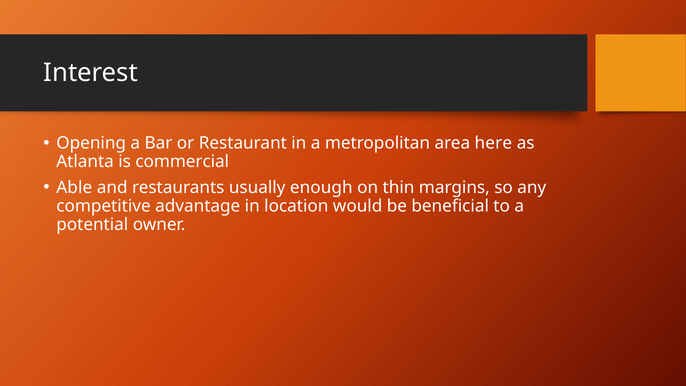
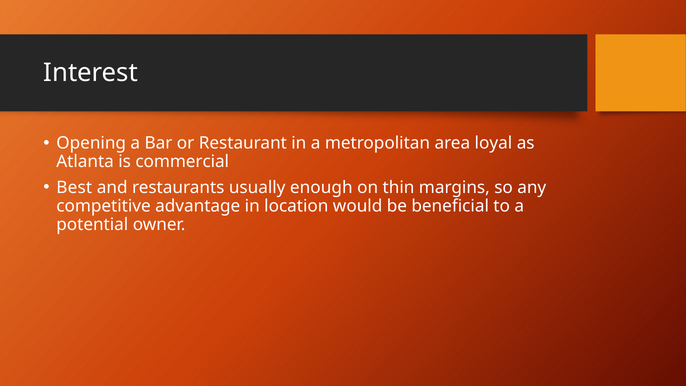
here: here -> loyal
Able: Able -> Best
